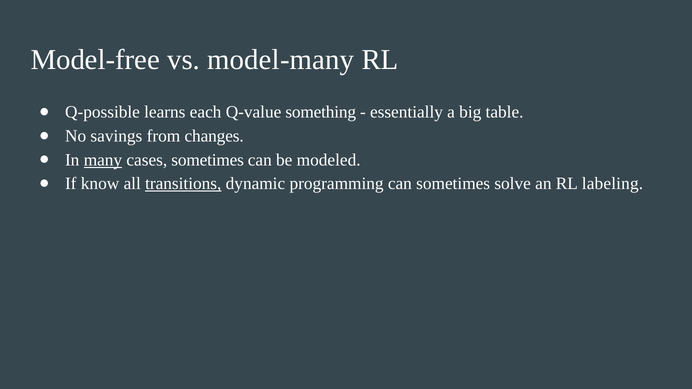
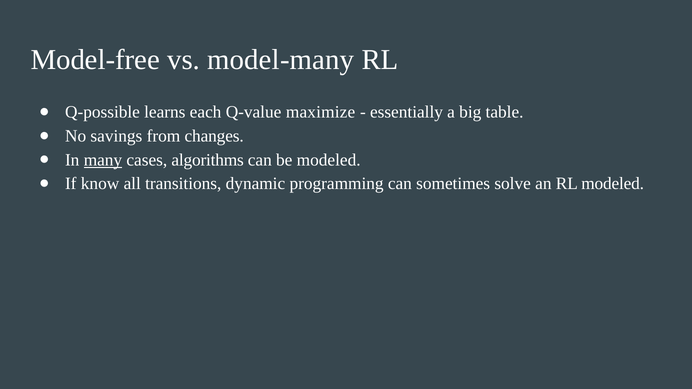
something: something -> maximize
cases sometimes: sometimes -> algorithms
transitions underline: present -> none
RL labeling: labeling -> modeled
